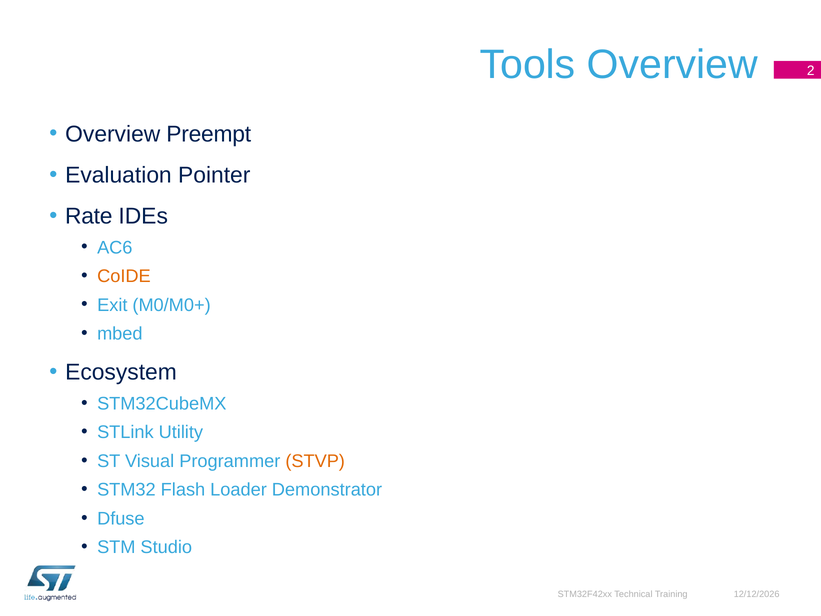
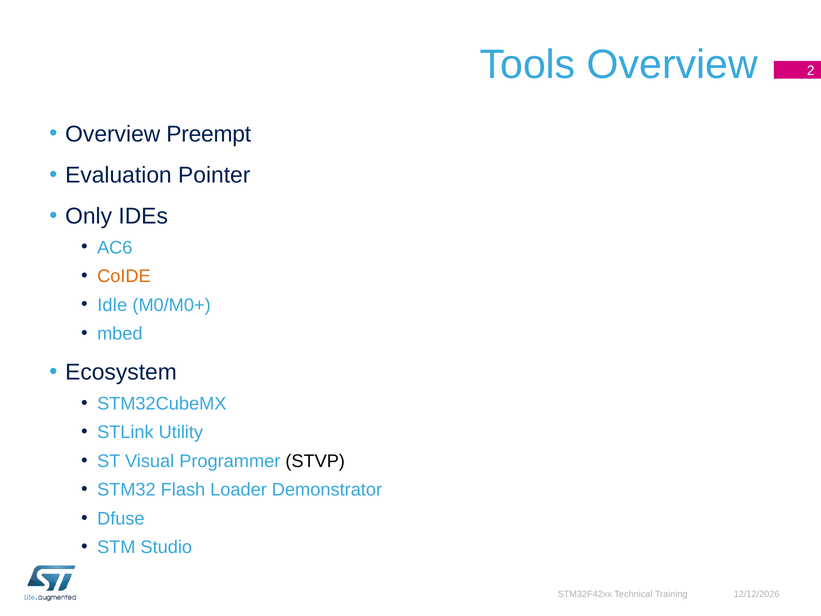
Rate: Rate -> Only
Exit: Exit -> Idle
STVP colour: orange -> black
